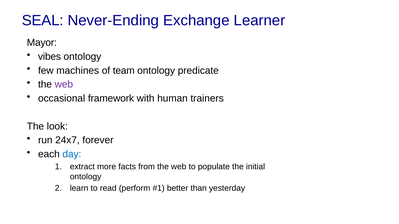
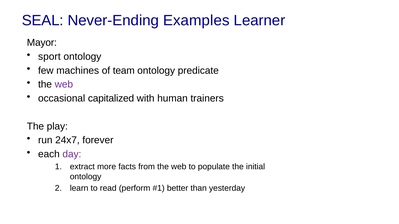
Exchange: Exchange -> Examples
vibes: vibes -> sport
framework: framework -> capitalized
look: look -> play
day colour: blue -> purple
